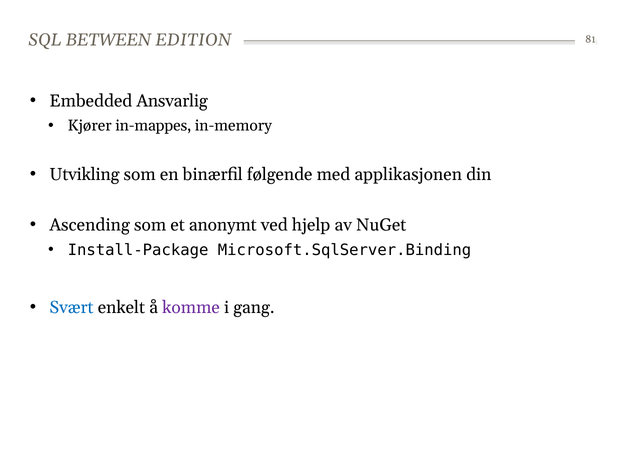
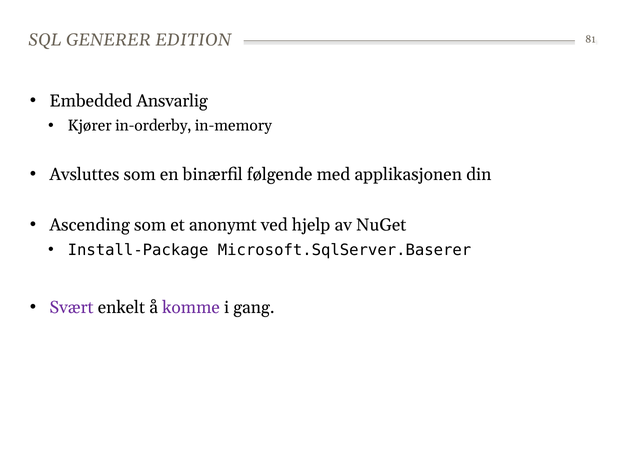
BETWEEN: BETWEEN -> GENERER
in-mappes: in-mappes -> in-orderby
Utvikling: Utvikling -> Avsluttes
Microsoft.SqlServer.Binding: Microsoft.SqlServer.Binding -> Microsoft.SqlServer.Baserer
Svært colour: blue -> purple
